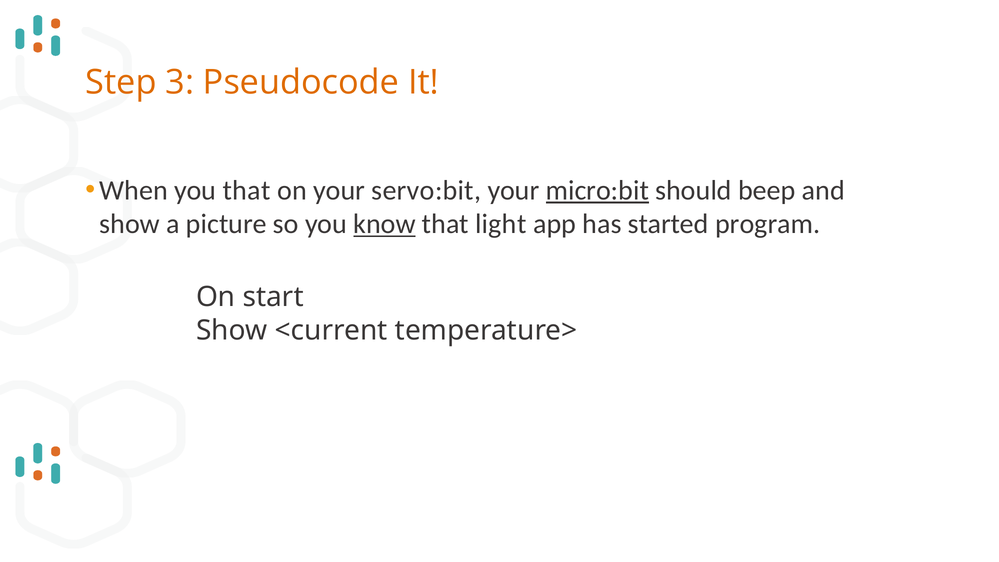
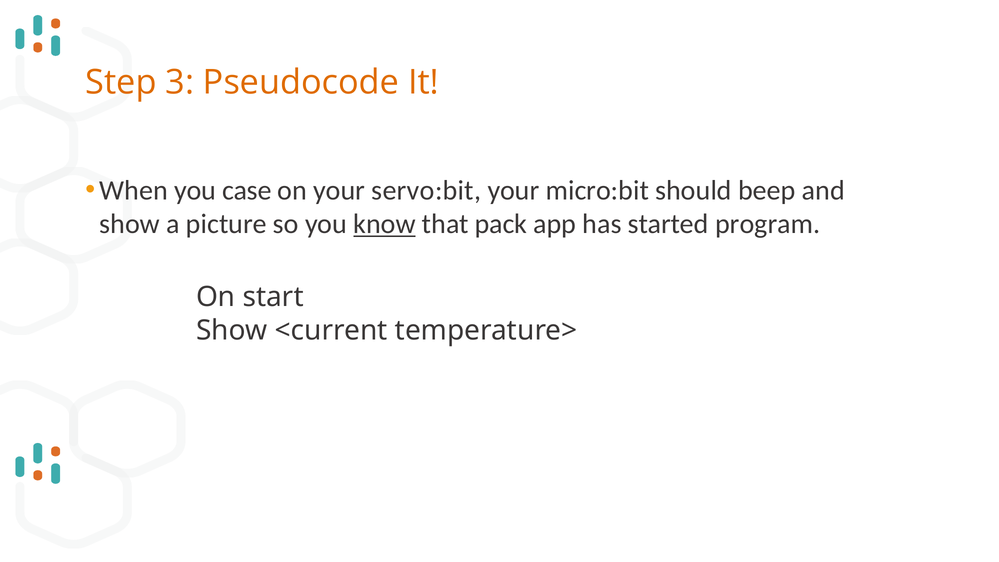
you that: that -> case
micro:bit underline: present -> none
light: light -> pack
